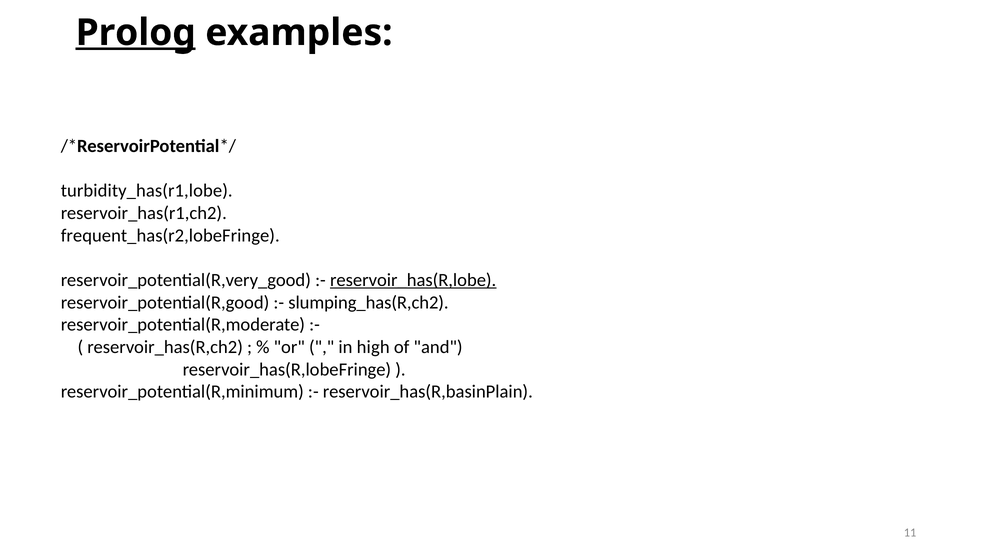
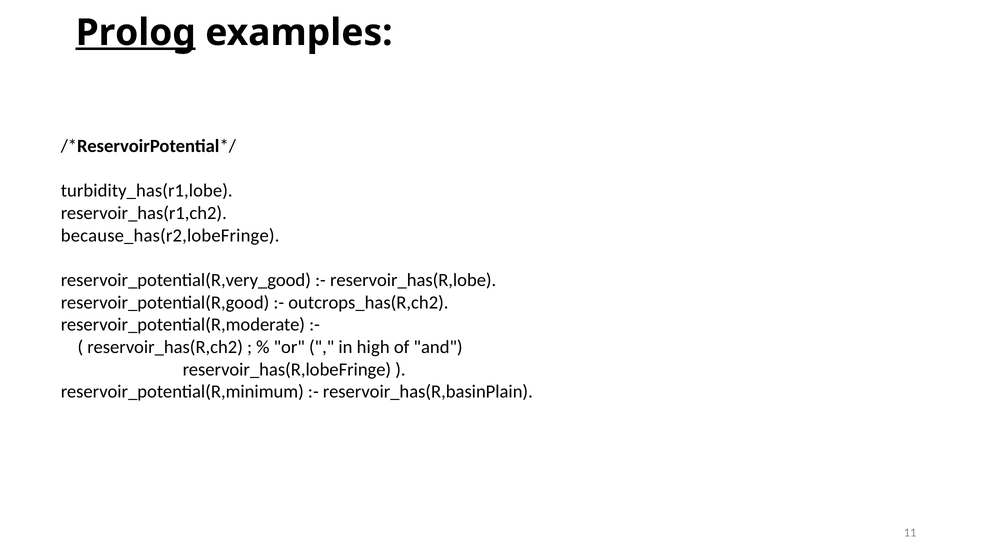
frequent_has(r2,lobeFringe: frequent_has(r2,lobeFringe -> because_has(r2,lobeFringe
reservoir_has(R,lobe underline: present -> none
slumping_has(R,ch2: slumping_has(R,ch2 -> outcrops_has(R,ch2
